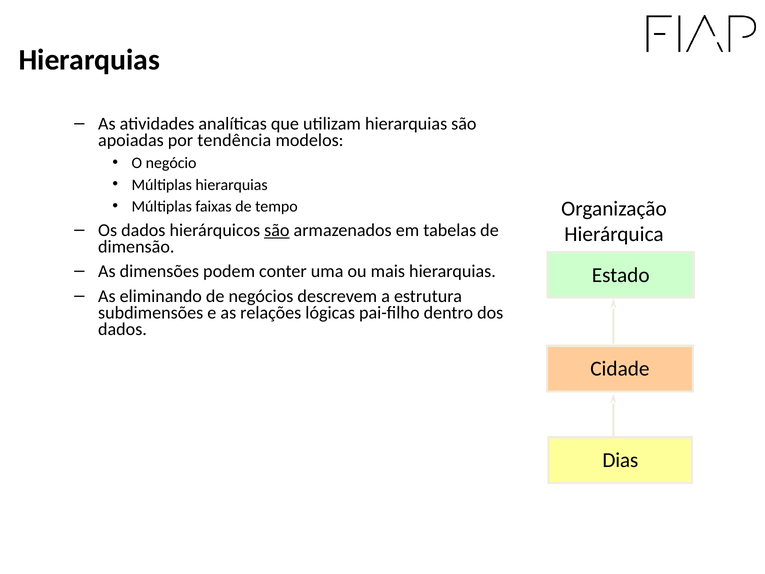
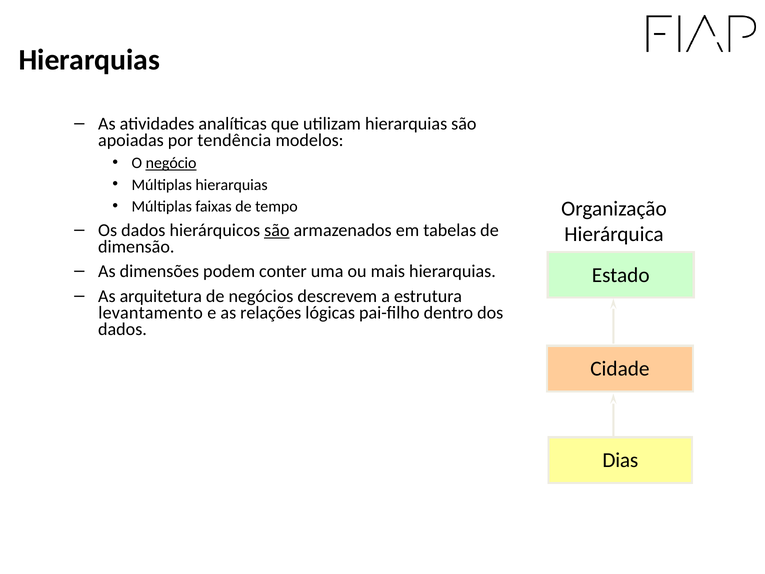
negócio underline: none -> present
eliminando: eliminando -> arquitetura
subdimensões: subdimensões -> levantamento
